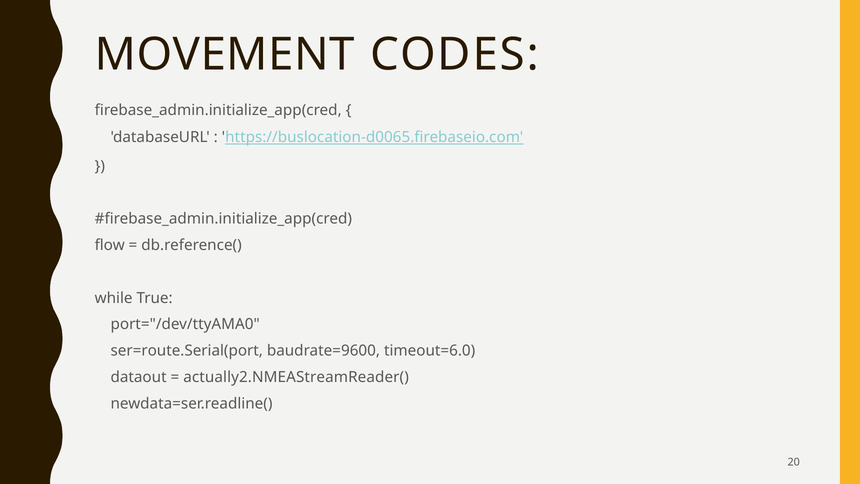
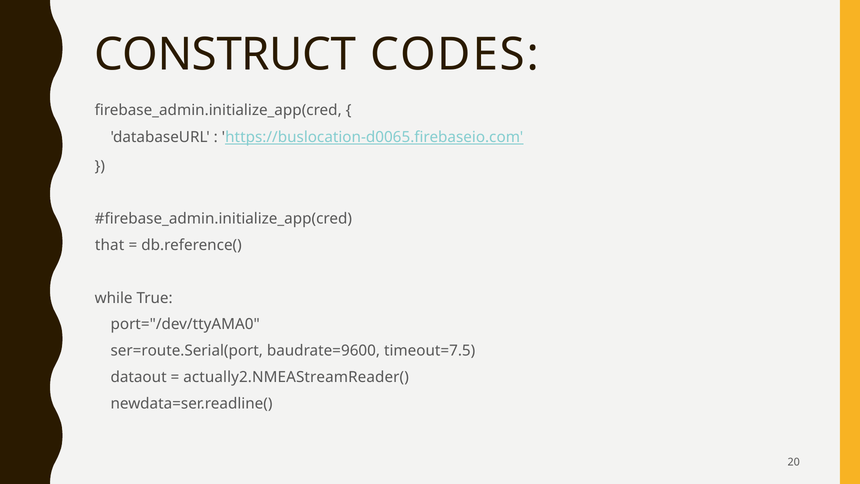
MOVEMENT: MOVEMENT -> CONSTRUCT
flow: flow -> that
timeout=6.0: timeout=6.0 -> timeout=7.5
